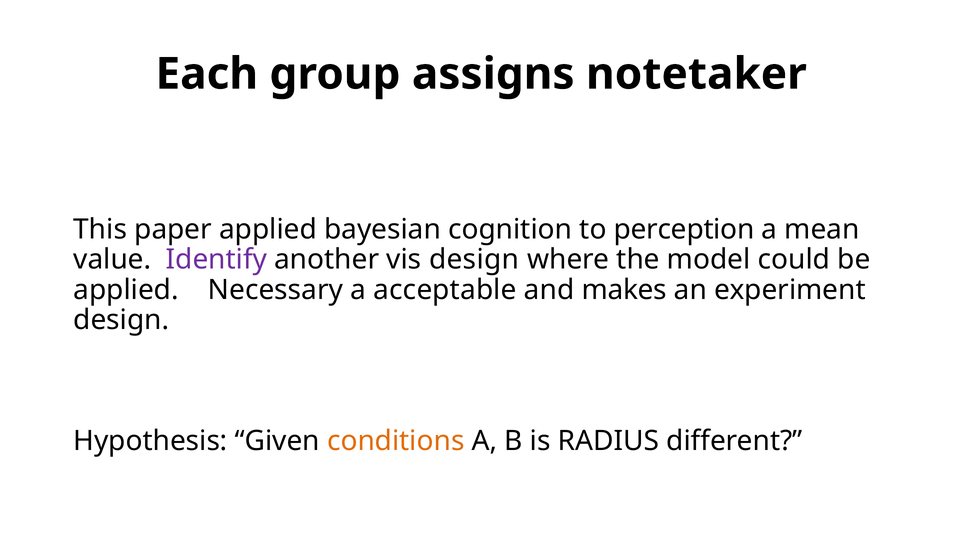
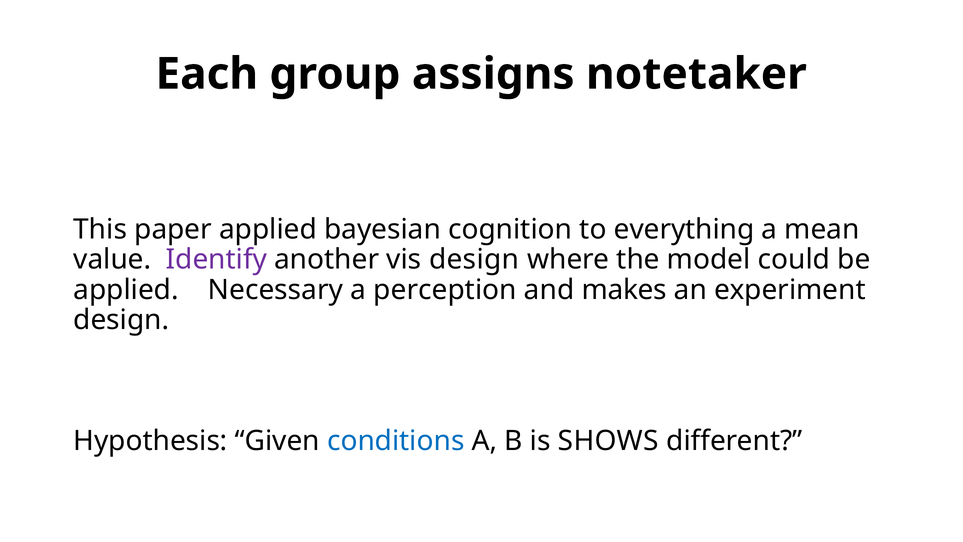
perception: perception -> everything
acceptable: acceptable -> perception
conditions colour: orange -> blue
RADIUS: RADIUS -> SHOWS
